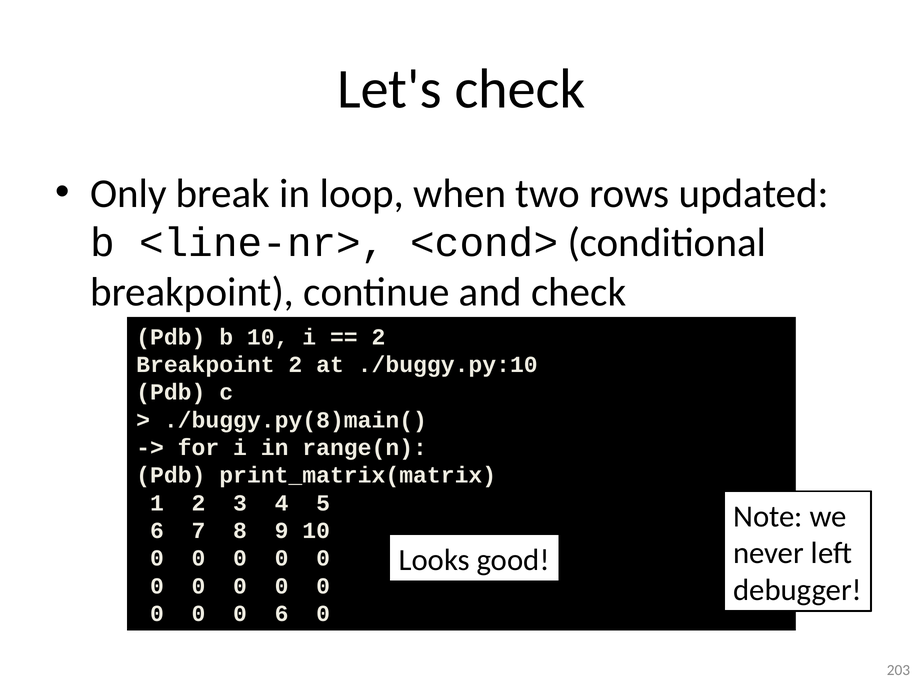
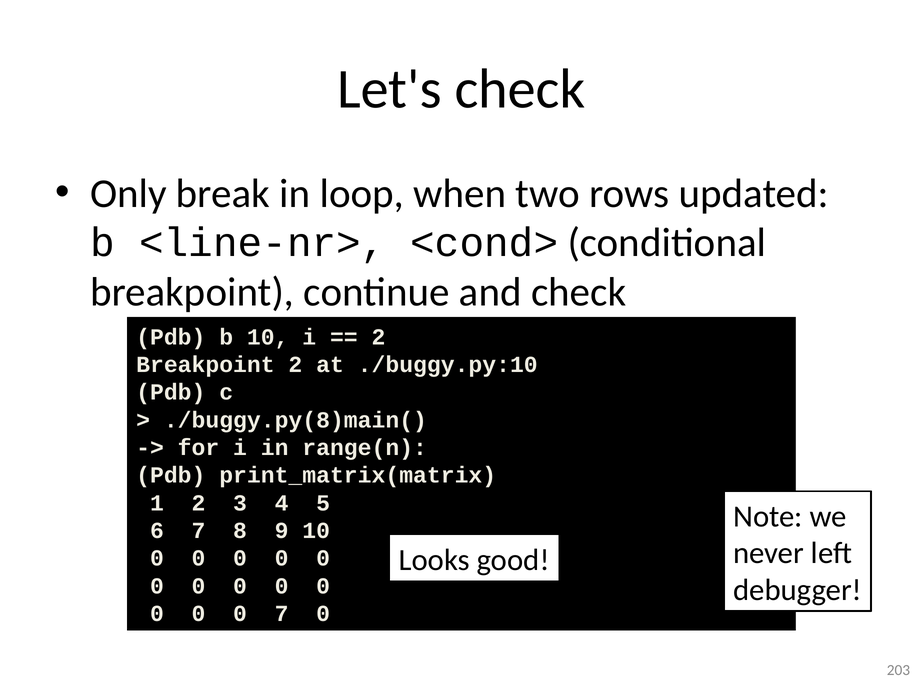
0 6: 6 -> 7
